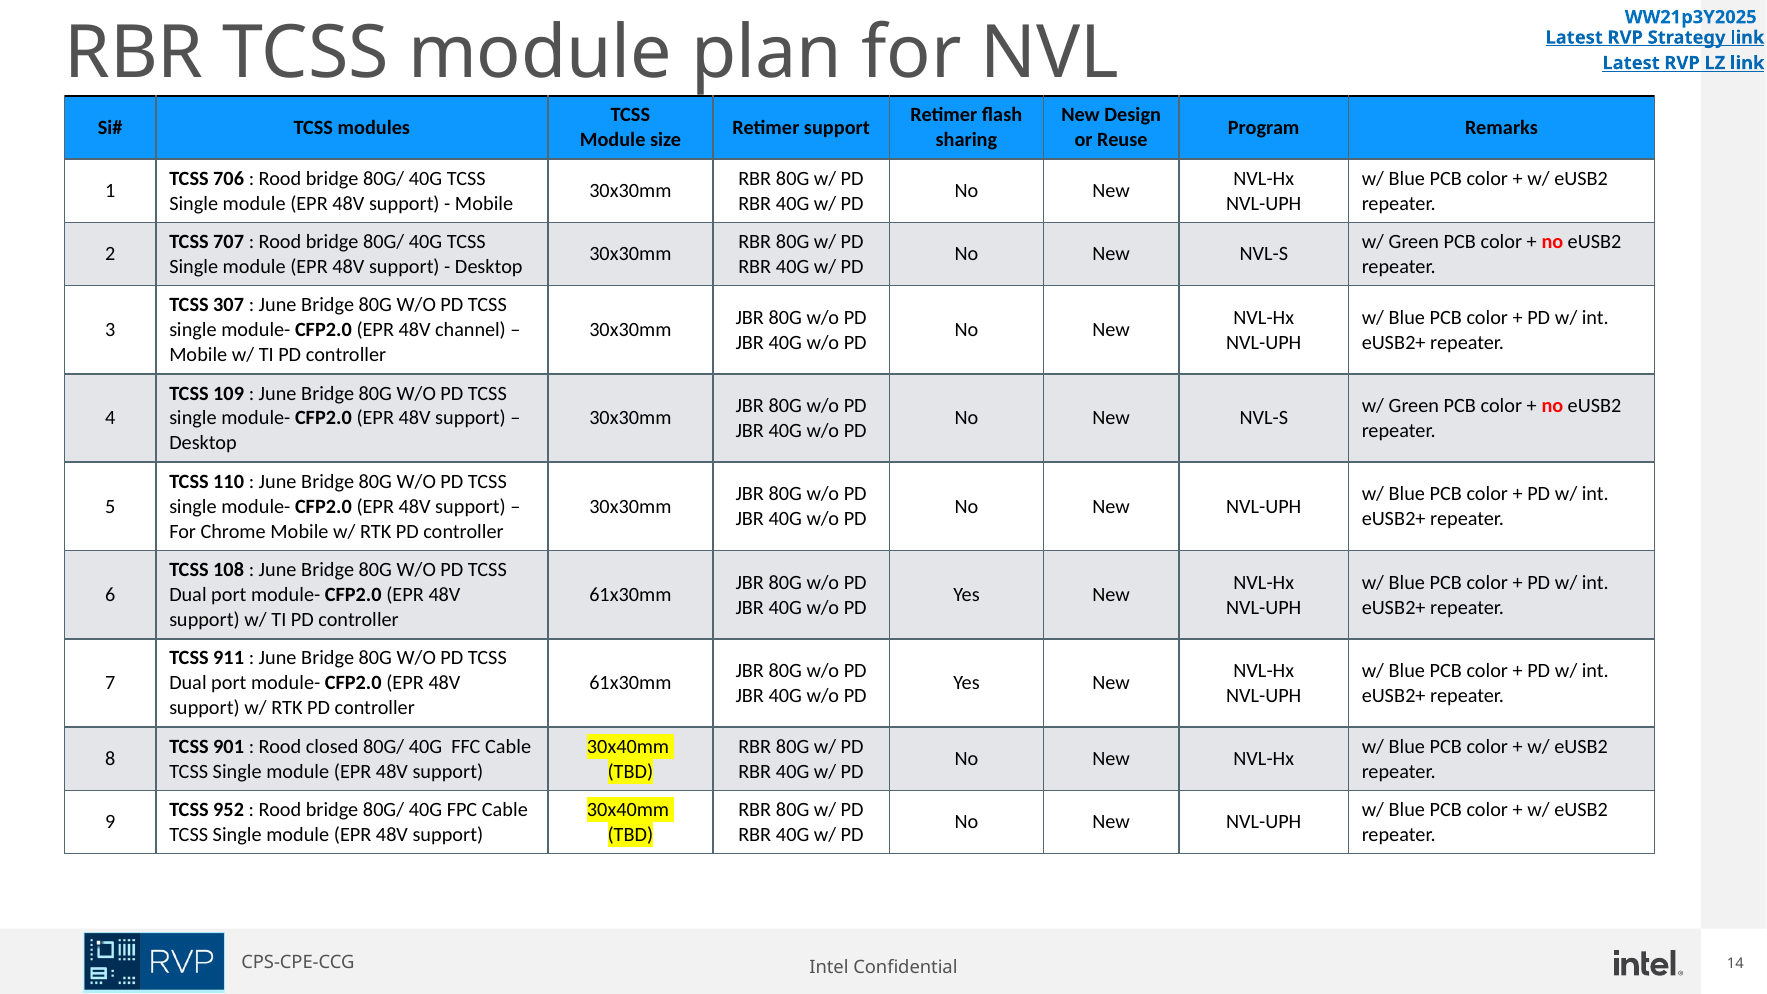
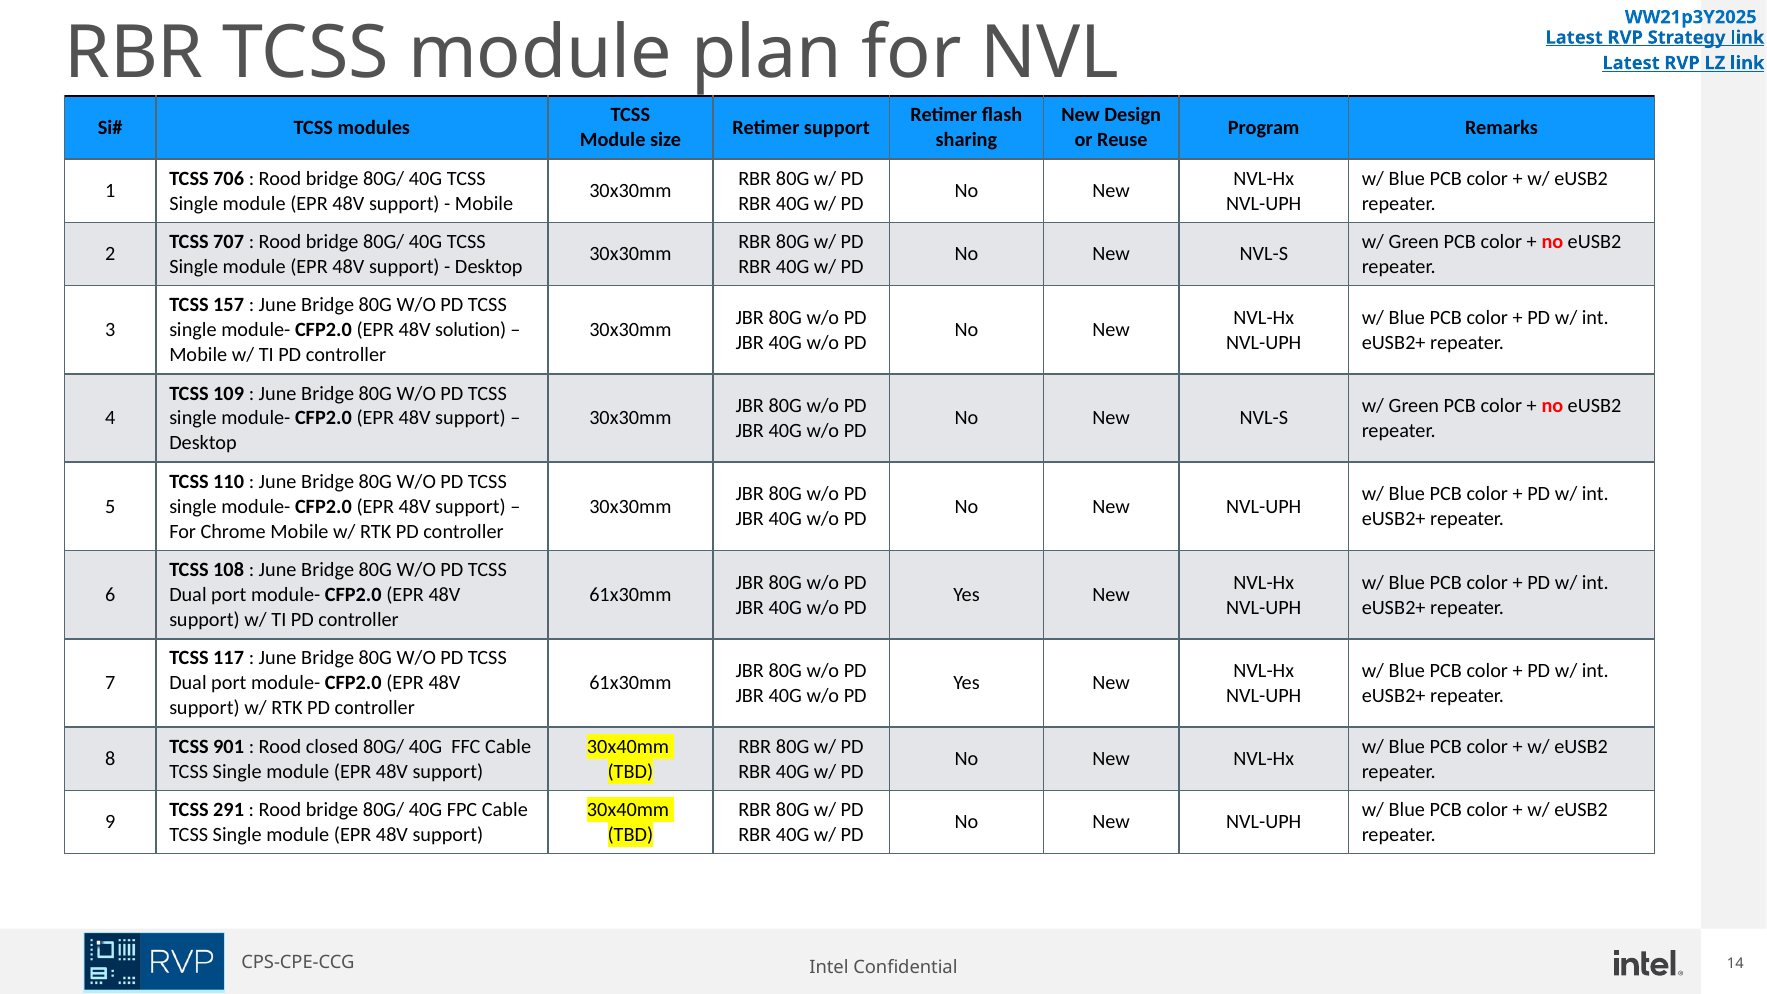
307: 307 -> 157
channel: channel -> solution
911: 911 -> 117
952: 952 -> 291
